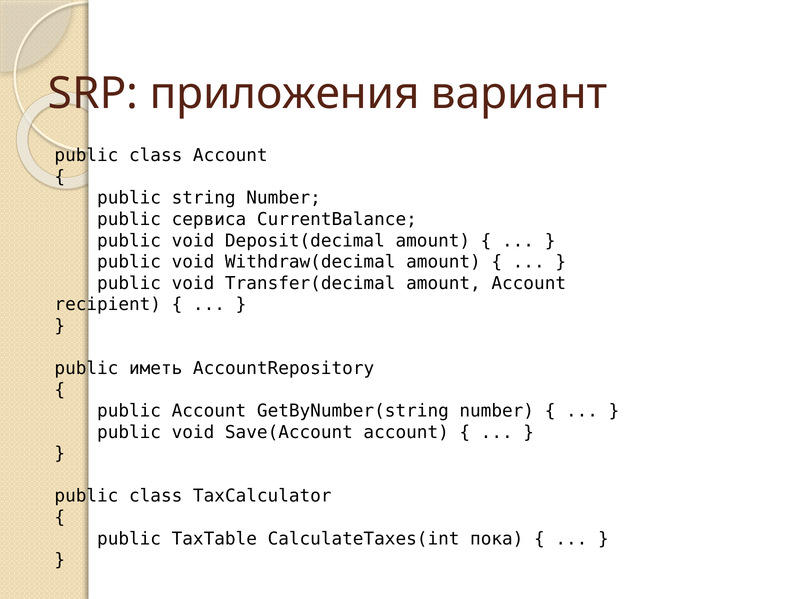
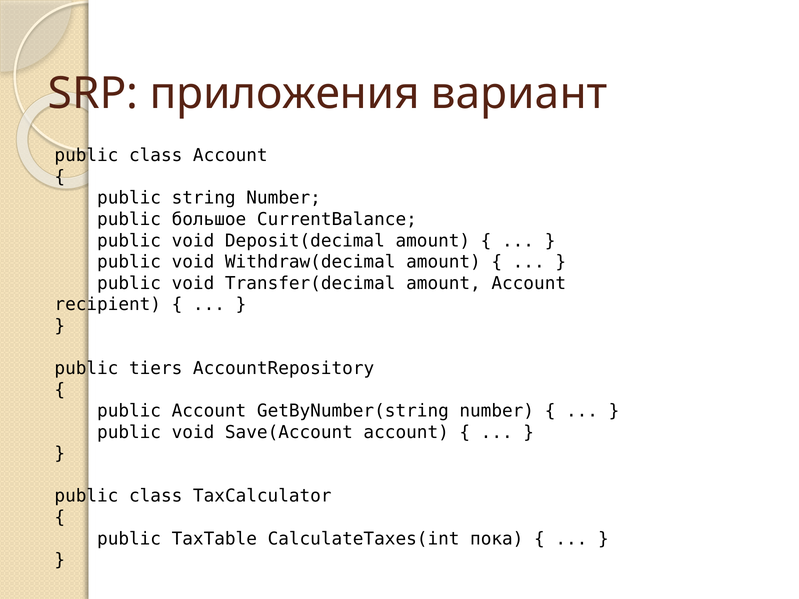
сервиса: сервиса -> большое
иметь: иметь -> tiers
